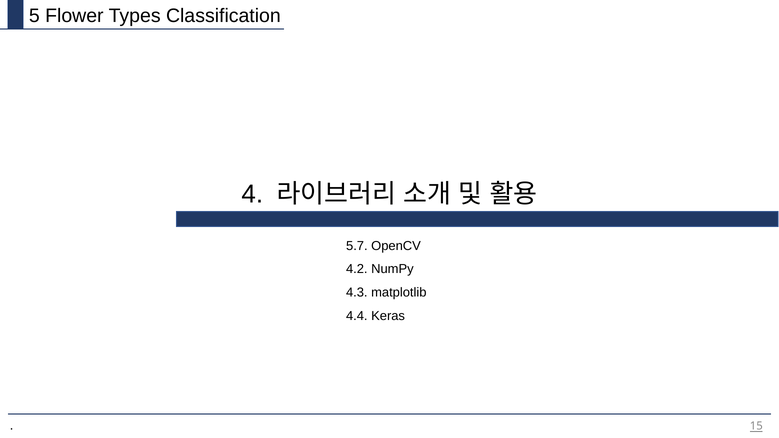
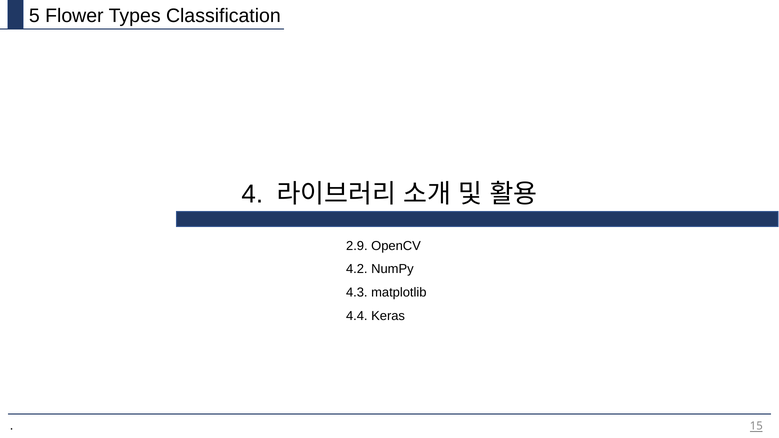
5.7: 5.7 -> 2.9
